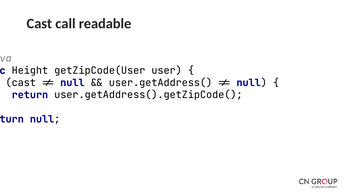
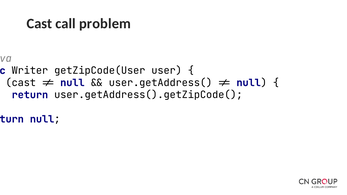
readable: readable -> problem
Height: Height -> Writer
